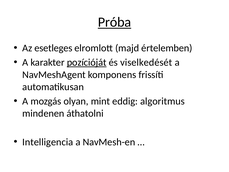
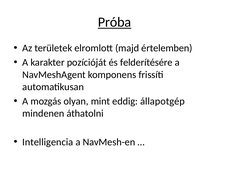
esetleges: esetleges -> területek
pozícióját underline: present -> none
viselkedését: viselkedését -> felderítésére
algoritmus: algoritmus -> állapotgép
